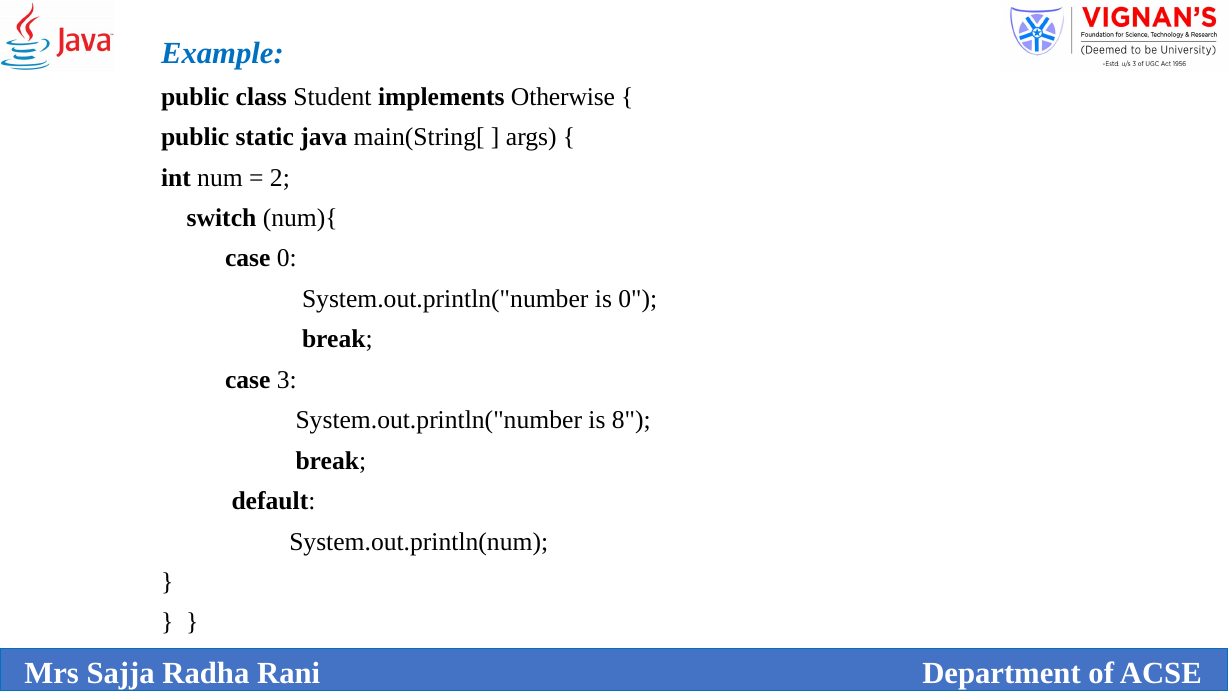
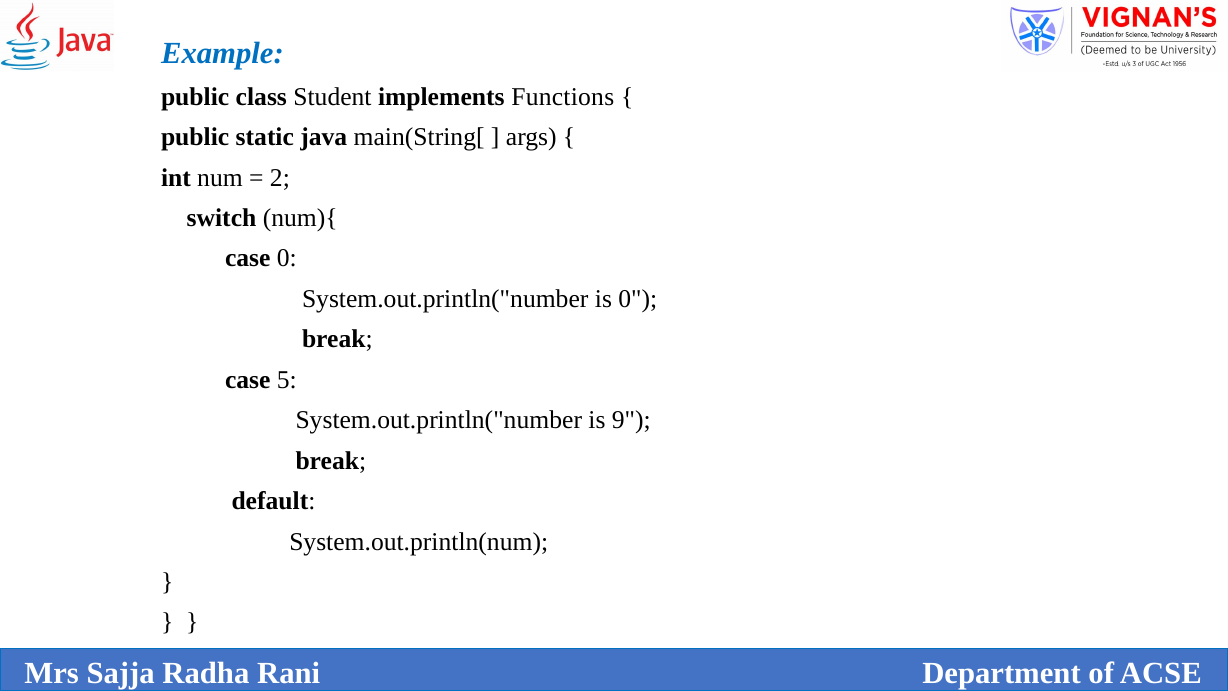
Otherwise: Otherwise -> Functions
3: 3 -> 5
8: 8 -> 9
